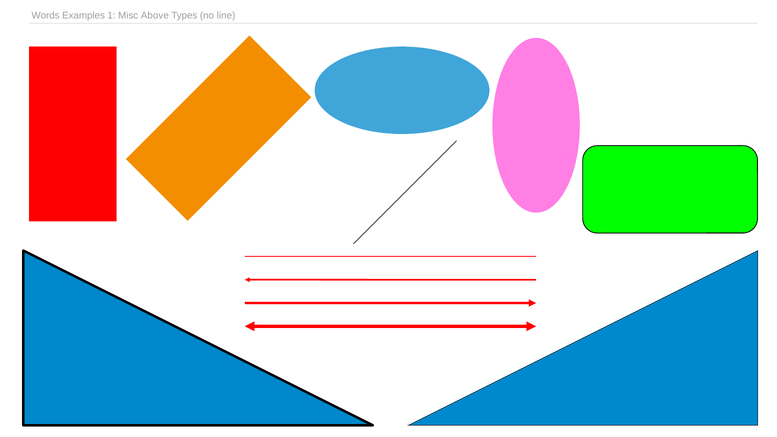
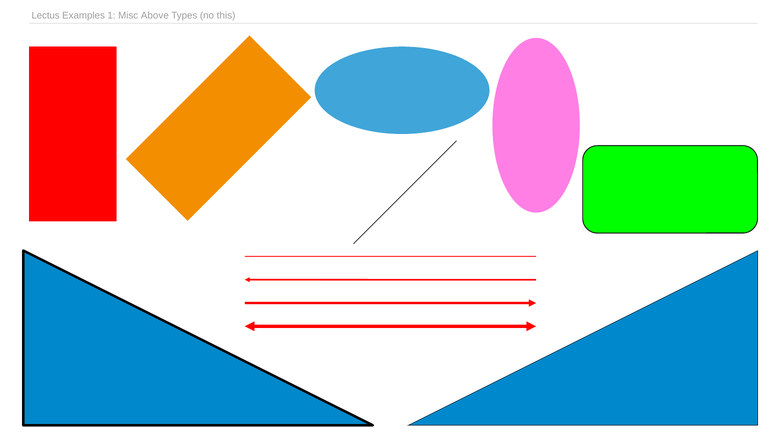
Words: Words -> Lectus
line: line -> this
